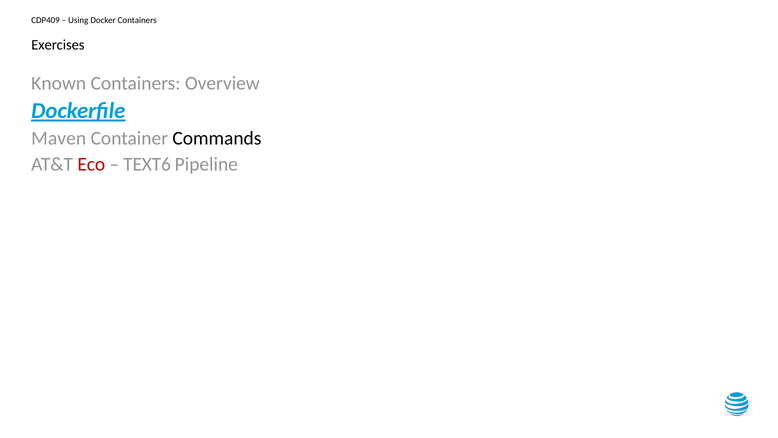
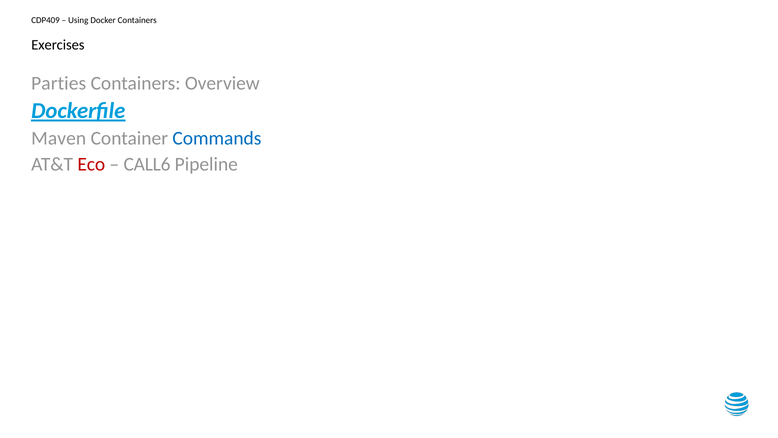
Known: Known -> Parties
Commands colour: black -> blue
TEXT6: TEXT6 -> CALL6
